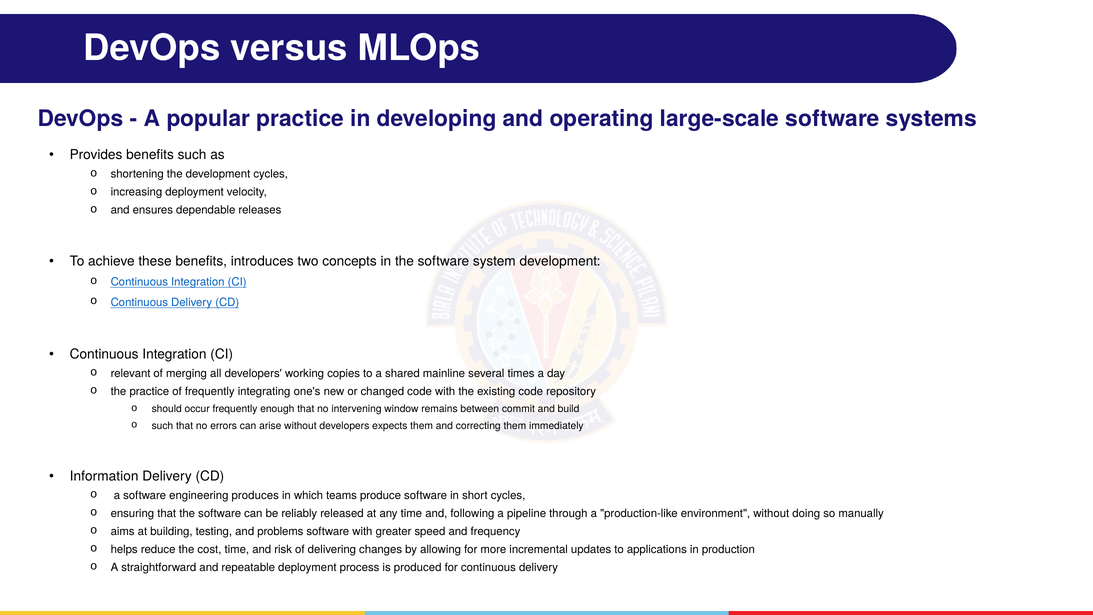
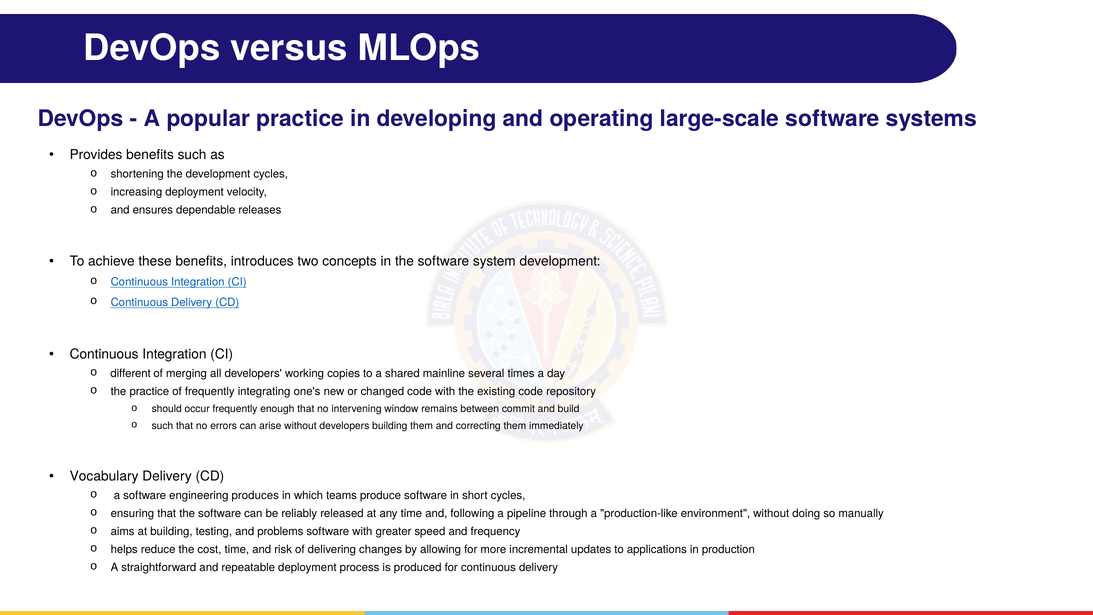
relevant: relevant -> different
developers expects: expects -> building
Information: Information -> Vocabulary
